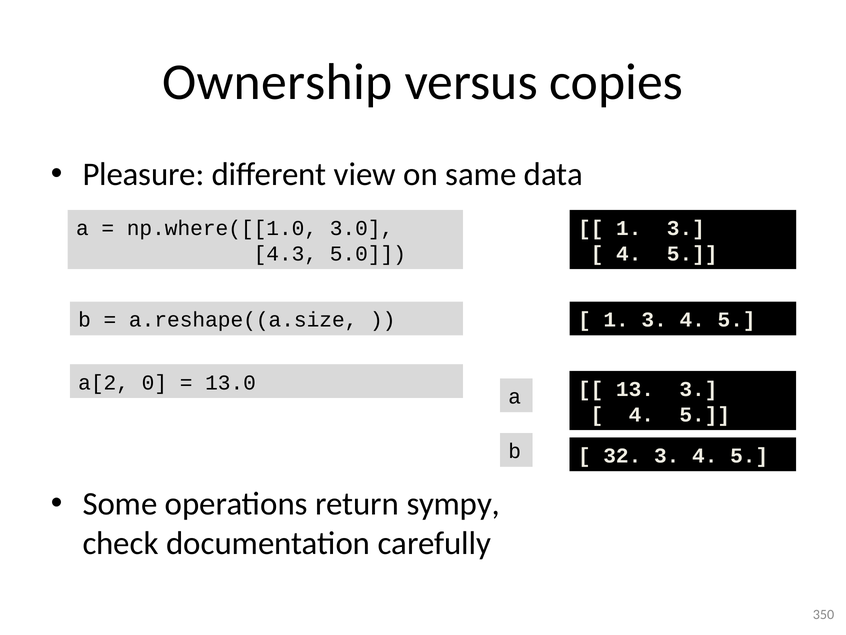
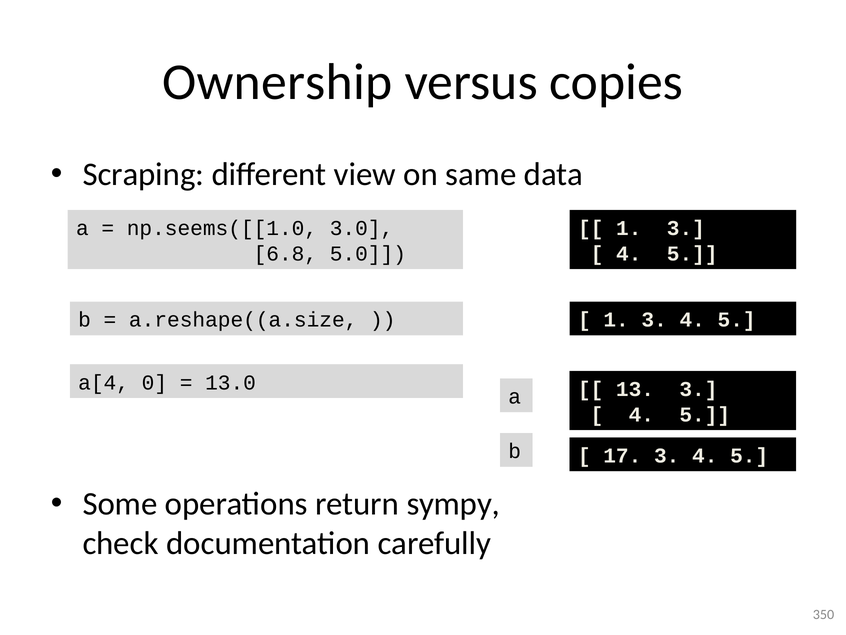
Pleasure: Pleasure -> Scraping
np.where([[1.0: np.where([[1.0 -> np.seems([[1.0
4.3: 4.3 -> 6.8
a[2: a[2 -> a[4
32: 32 -> 17
